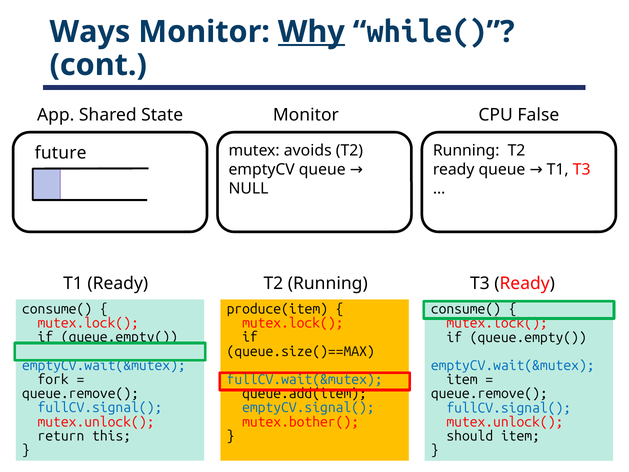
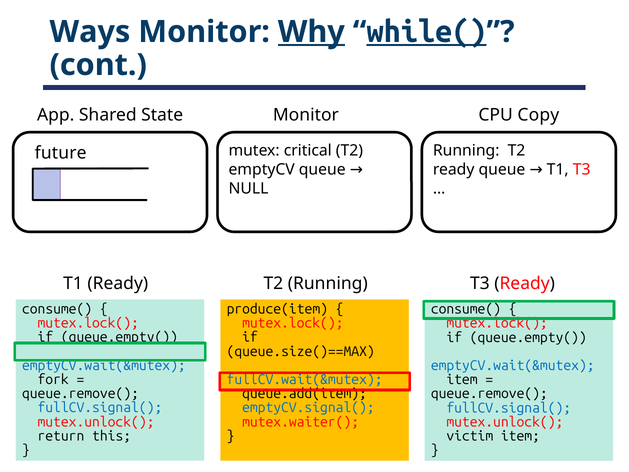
while( underline: none -> present
False: False -> Copy
avoids: avoids -> critical
mutex.bother(: mutex.bother( -> mutex.waiter(
should: should -> victim
